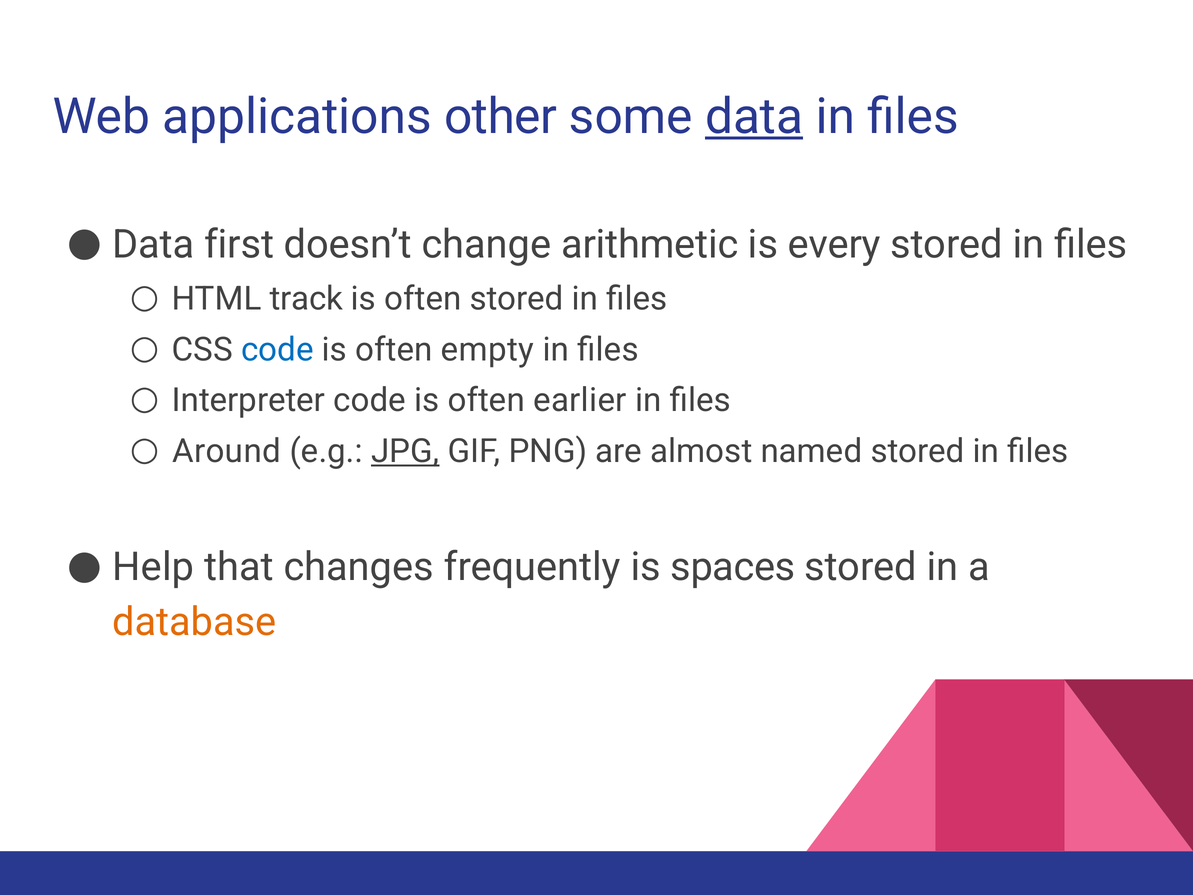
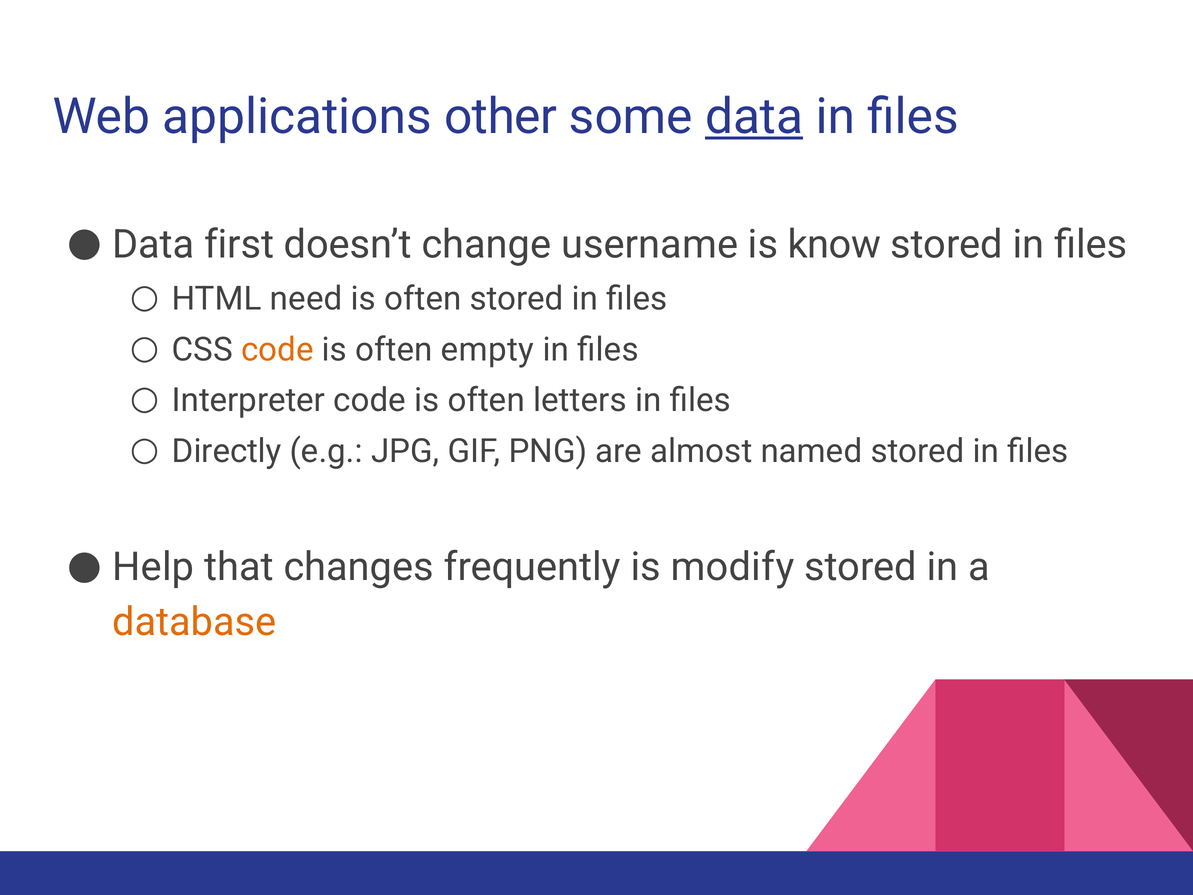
arithmetic: arithmetic -> username
every: every -> know
track: track -> need
code at (277, 349) colour: blue -> orange
earlier: earlier -> letters
Around: Around -> Directly
JPG underline: present -> none
spaces: spaces -> modify
